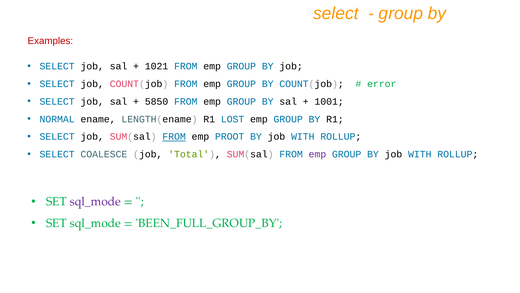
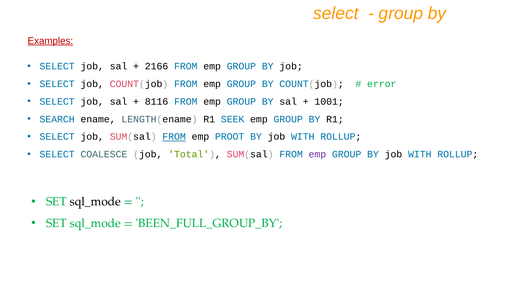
Examples underline: none -> present
1021: 1021 -> 2166
5850: 5850 -> 8116
NORMAL: NORMAL -> SEARCH
LOST: LOST -> SEEK
sql_mode at (95, 201) colour: purple -> black
